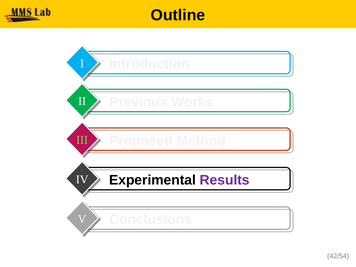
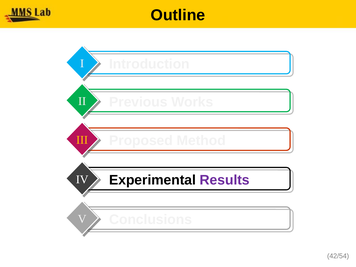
III colour: light green -> yellow
